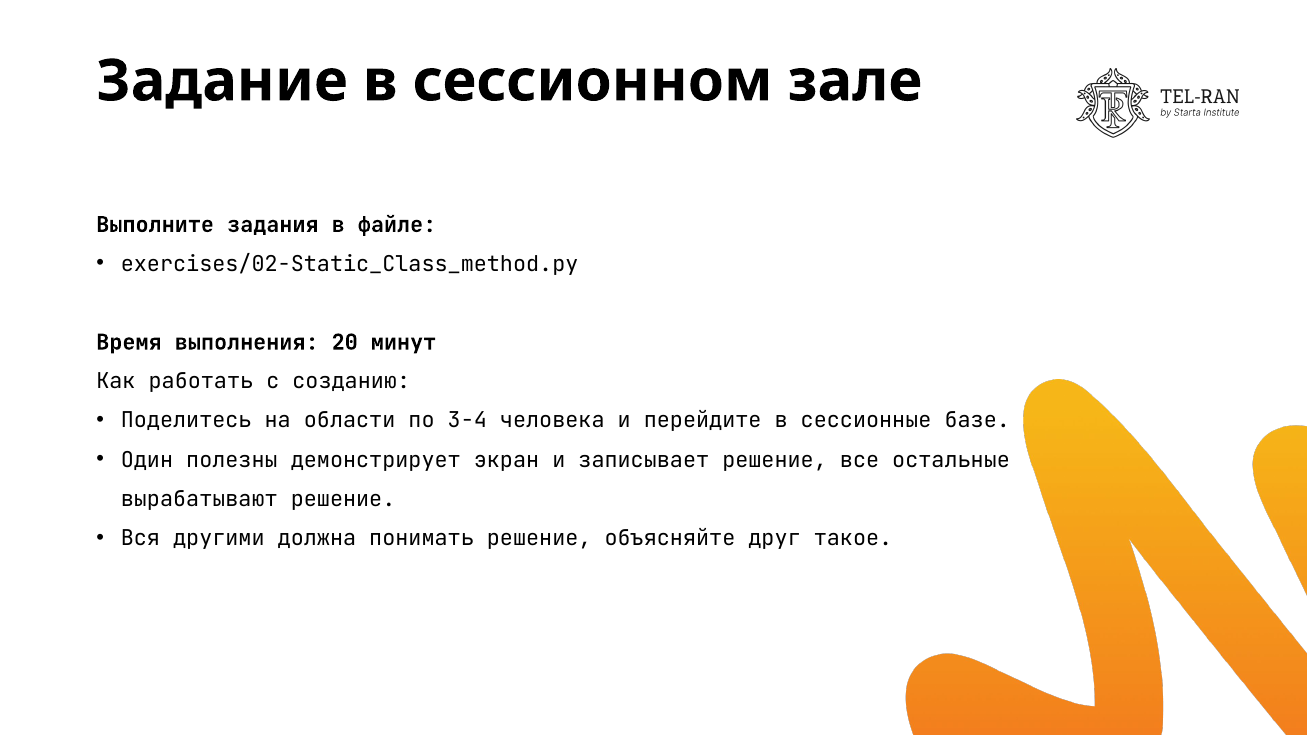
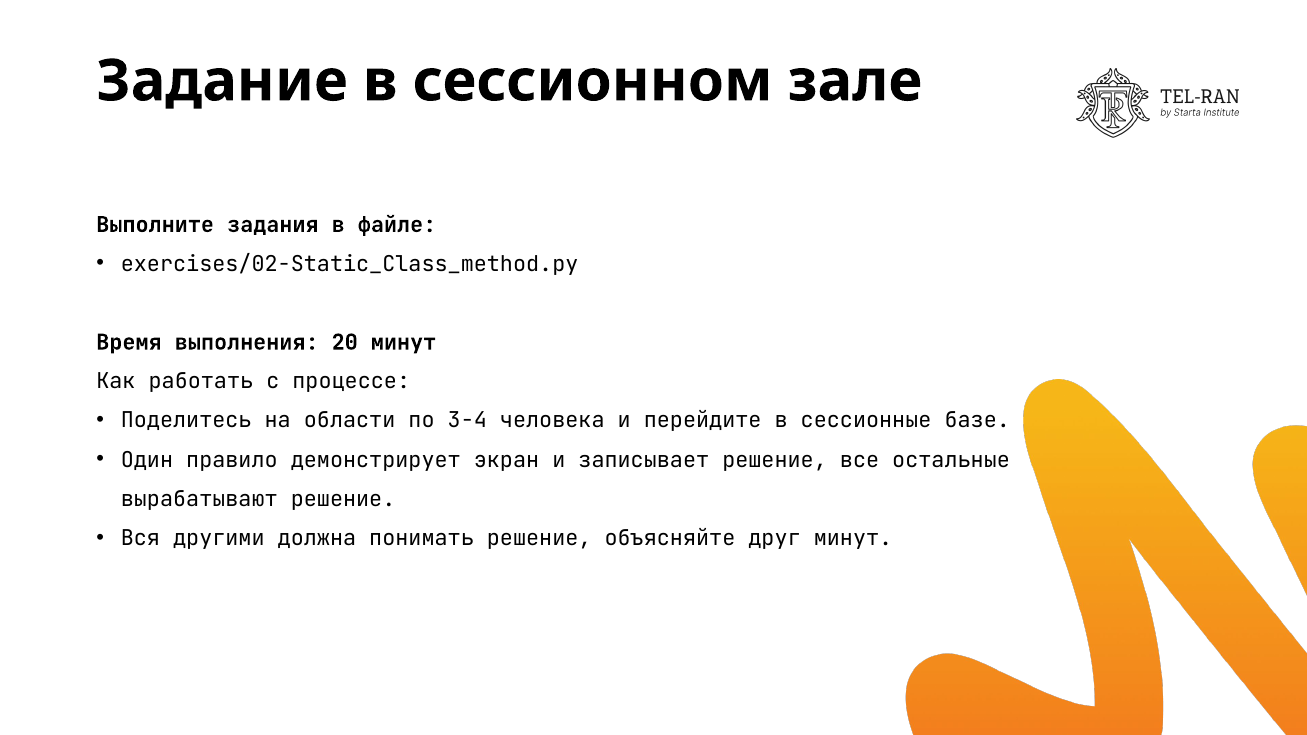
созданию: созданию -> процессе
полезны: полезны -> правило
друг такое: такое -> минут
